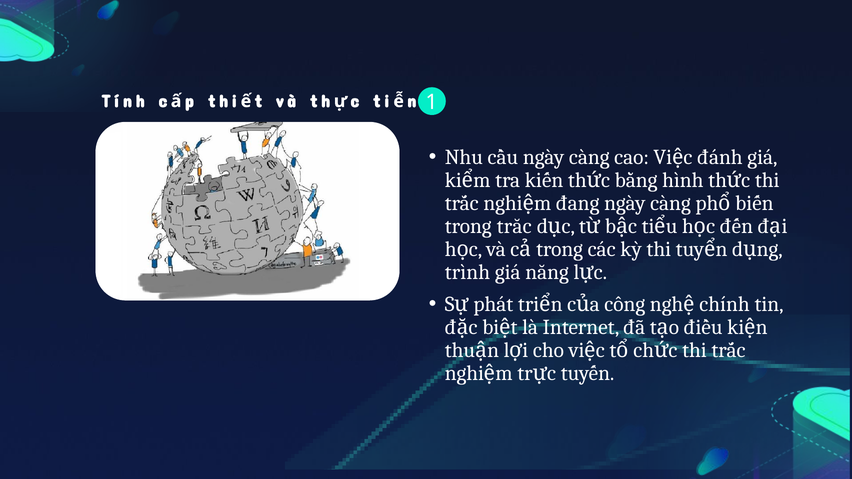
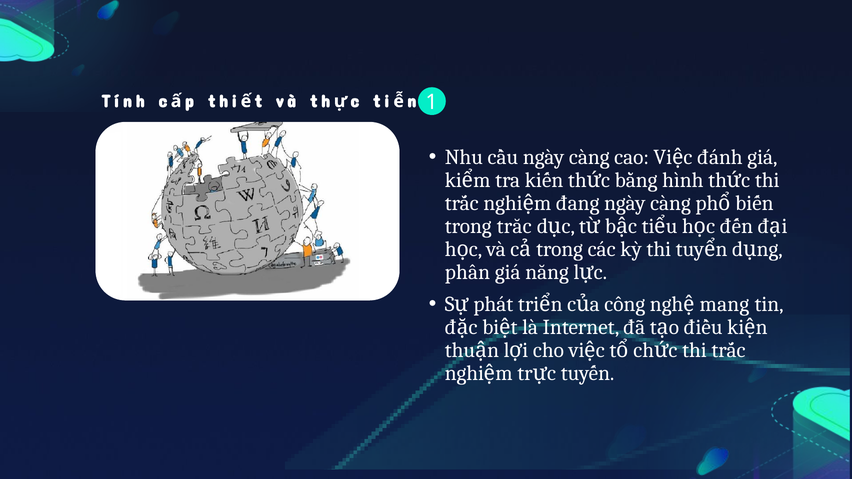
trình: trình -> phân
chính: chính -> mang
